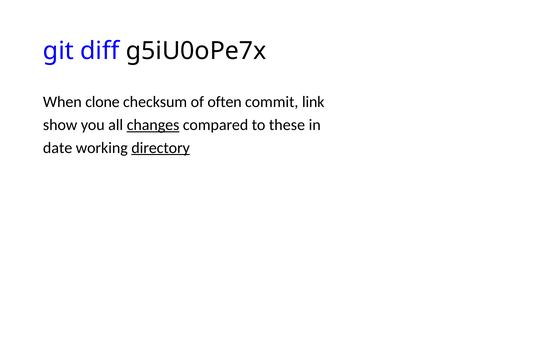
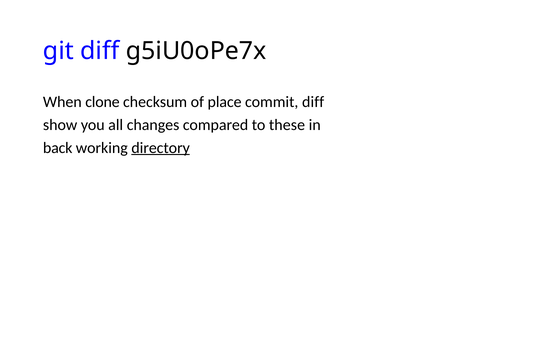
often: often -> place
commit link: link -> diff
changes underline: present -> none
date: date -> back
